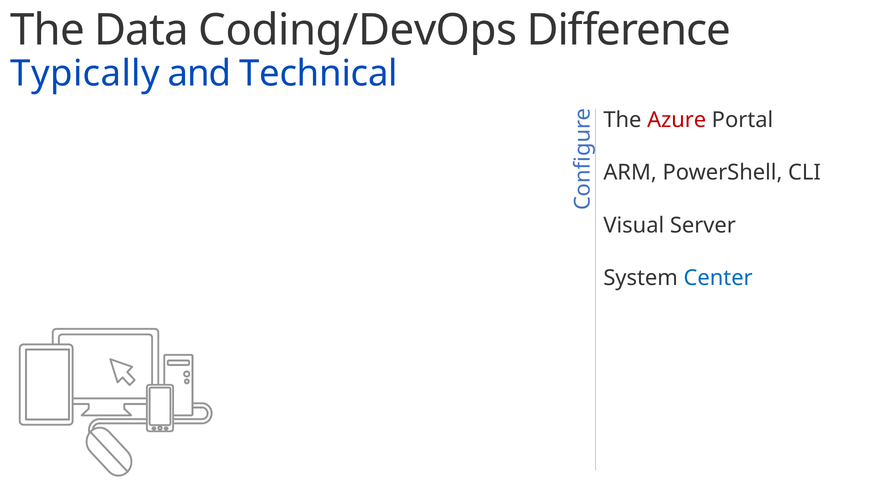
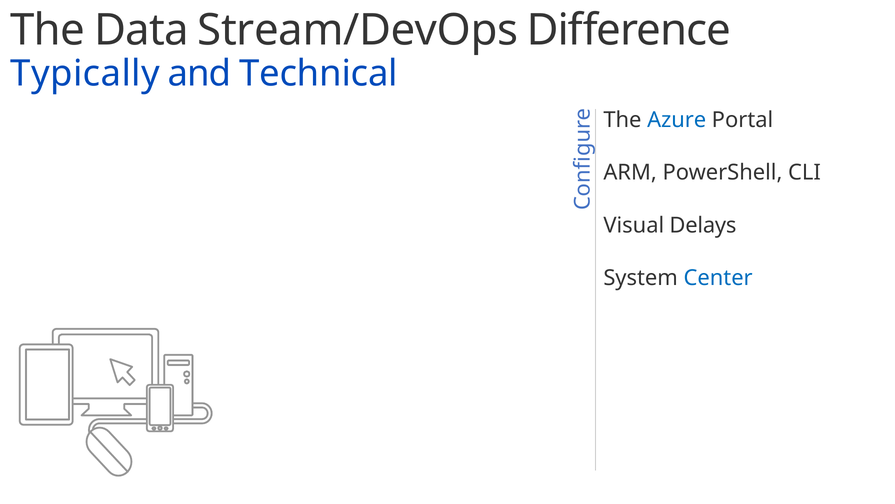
Coding/DevOps: Coding/DevOps -> Stream/DevOps
Azure colour: red -> blue
Server: Server -> Delays
